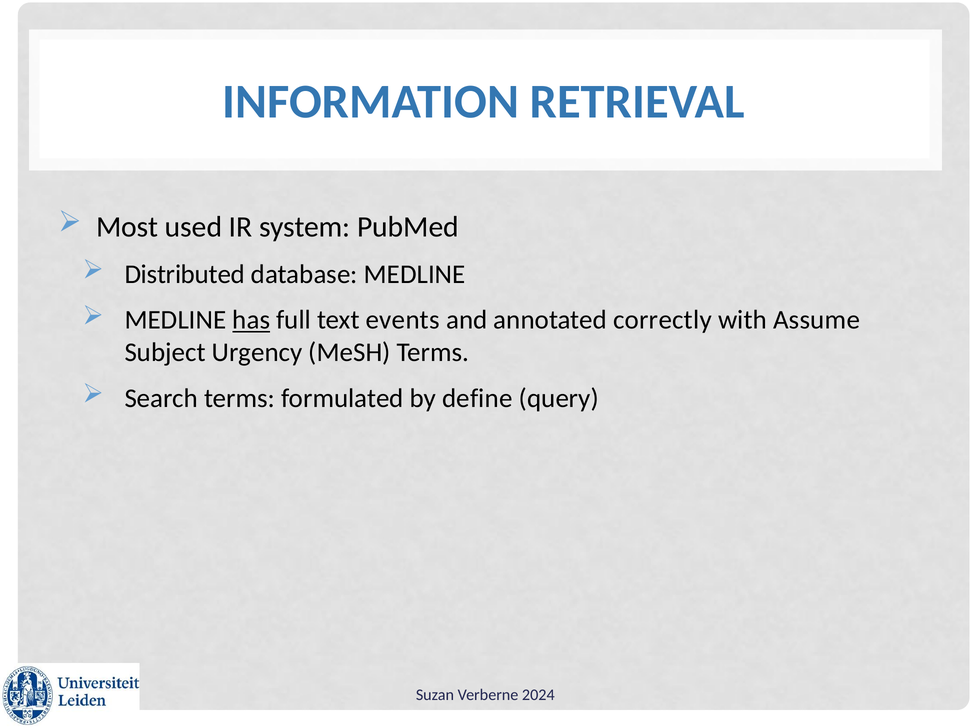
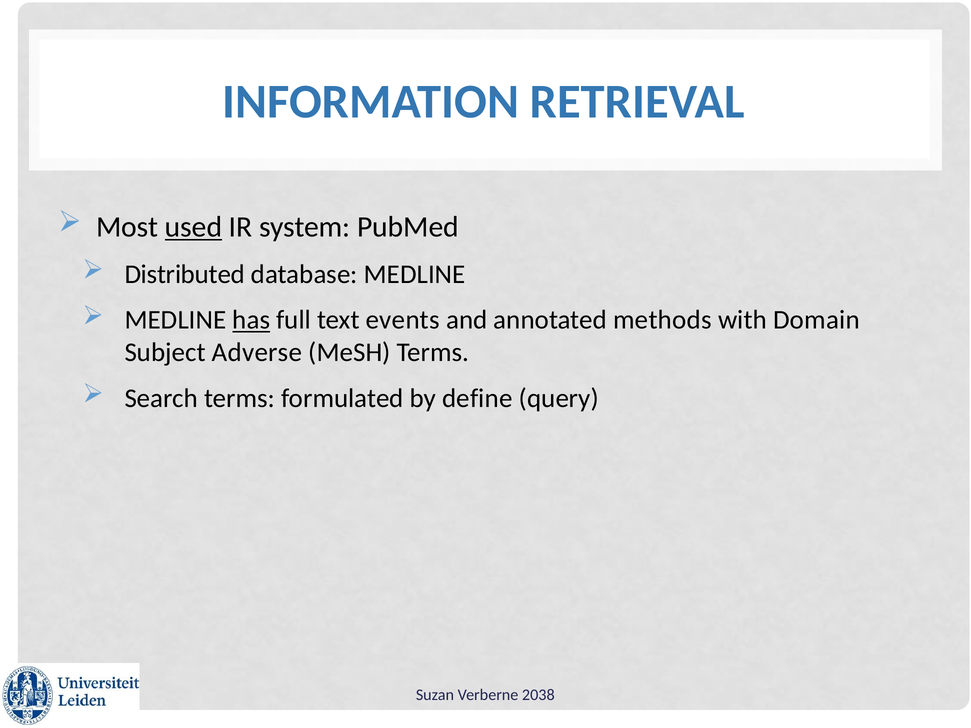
used underline: none -> present
correctly: correctly -> methods
Assume: Assume -> Domain
Urgency: Urgency -> Adverse
2024: 2024 -> 2038
